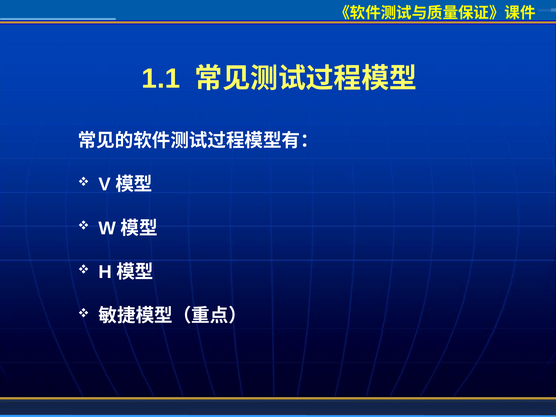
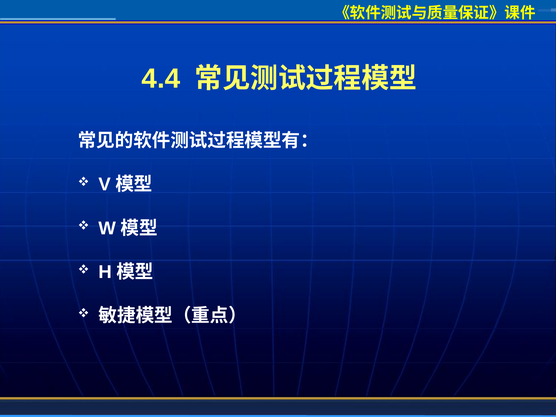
1.1: 1.1 -> 4.4
